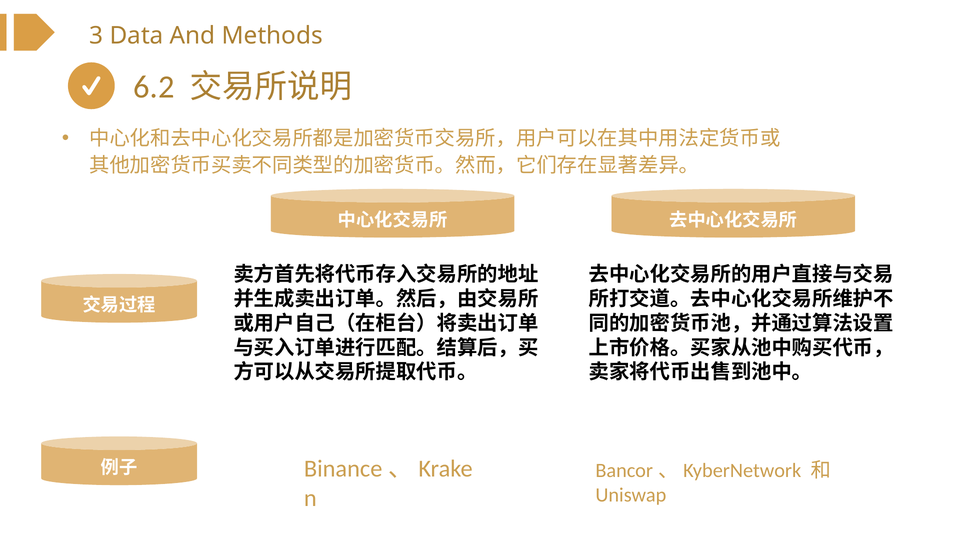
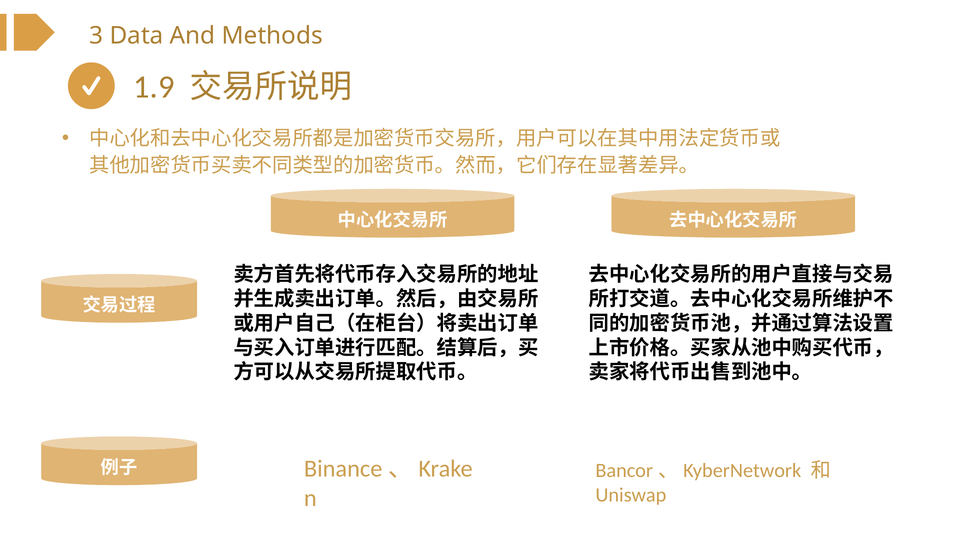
6.2: 6.2 -> 1.9
